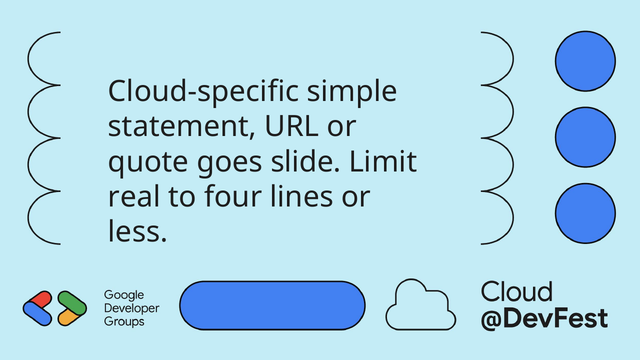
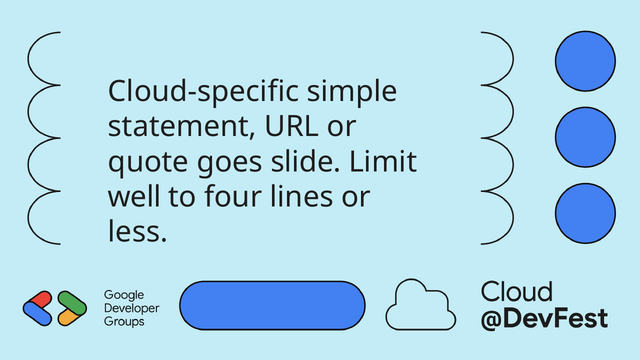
real: real -> well
